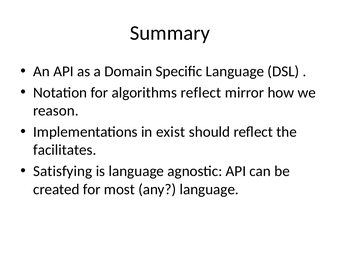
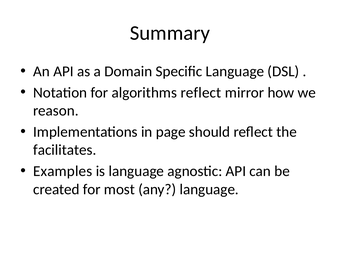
exist: exist -> page
Satisfying: Satisfying -> Examples
